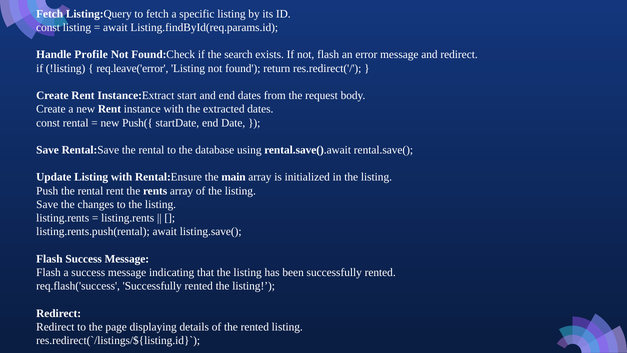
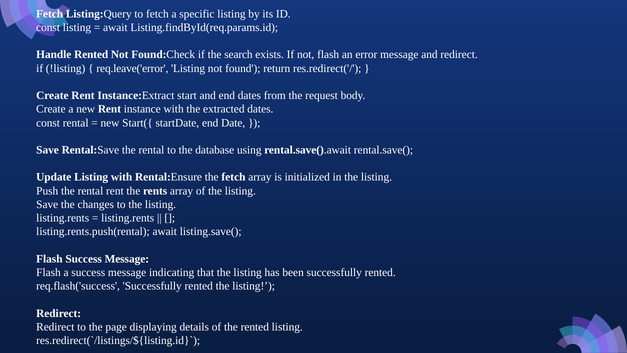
Handle Profile: Profile -> Rented
Push({: Push({ -> Start({
the main: main -> fetch
